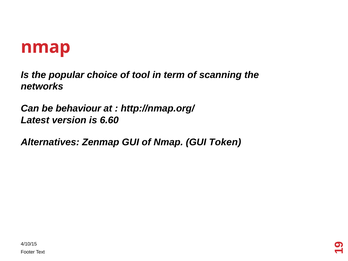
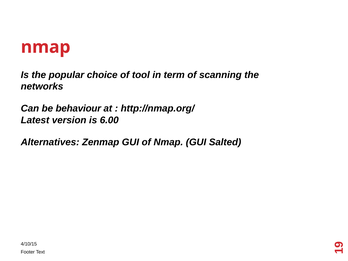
6.60: 6.60 -> 6.00
Token: Token -> Salted
